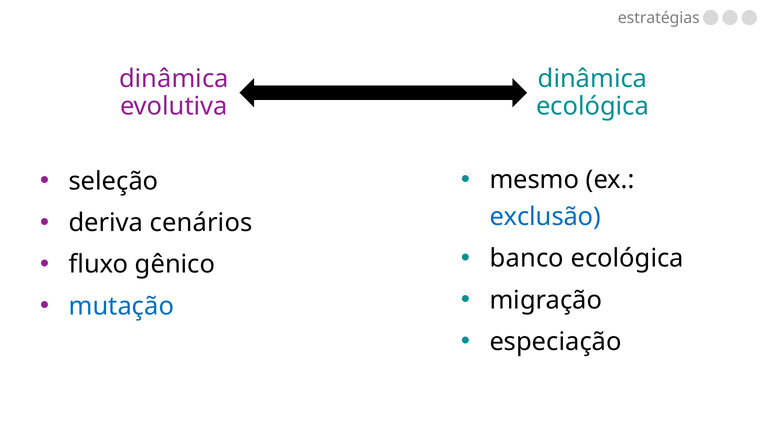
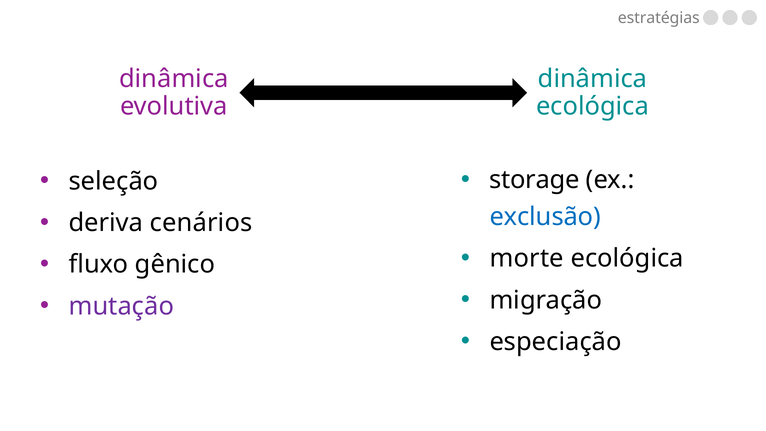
mesmo: mesmo -> storage
banco: banco -> morte
mutação colour: blue -> purple
